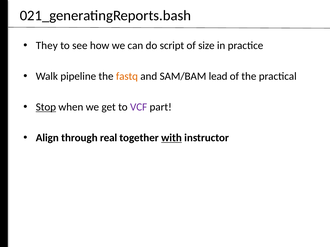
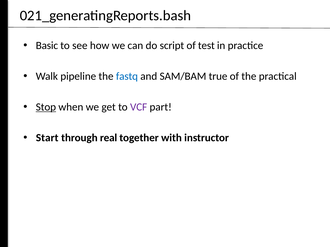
They: They -> Basic
size: size -> test
fastq colour: orange -> blue
lead: lead -> true
Align: Align -> Start
with underline: present -> none
